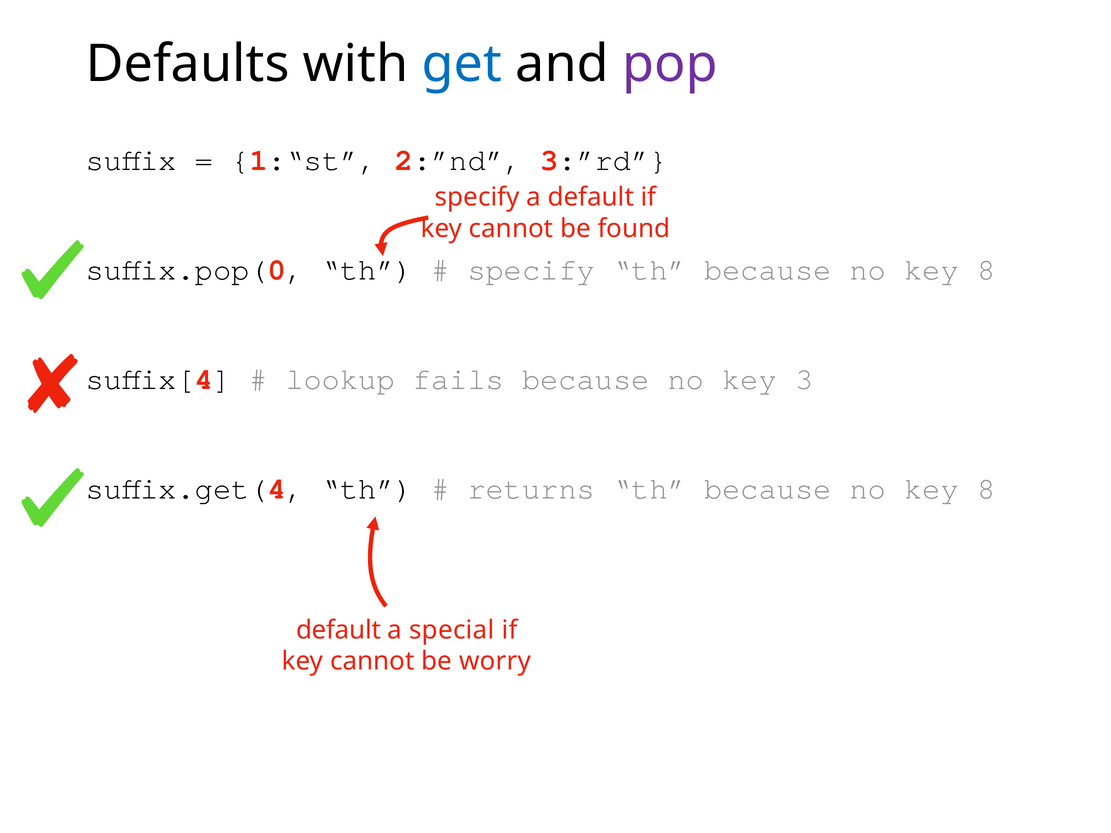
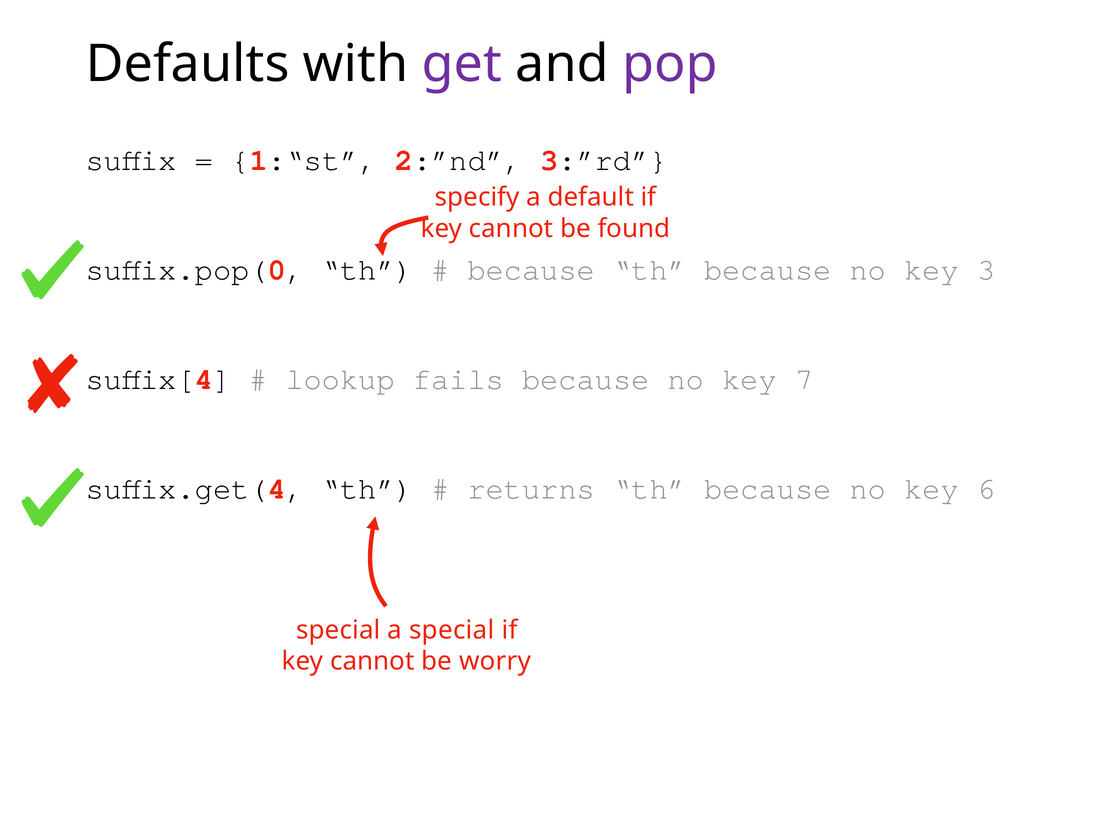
get colour: blue -> purple
specify at (531, 270): specify -> because
8 at (986, 270): 8 -> 3
3: 3 -> 7
8 at (986, 489): 8 -> 6
default at (339, 630): default -> special
